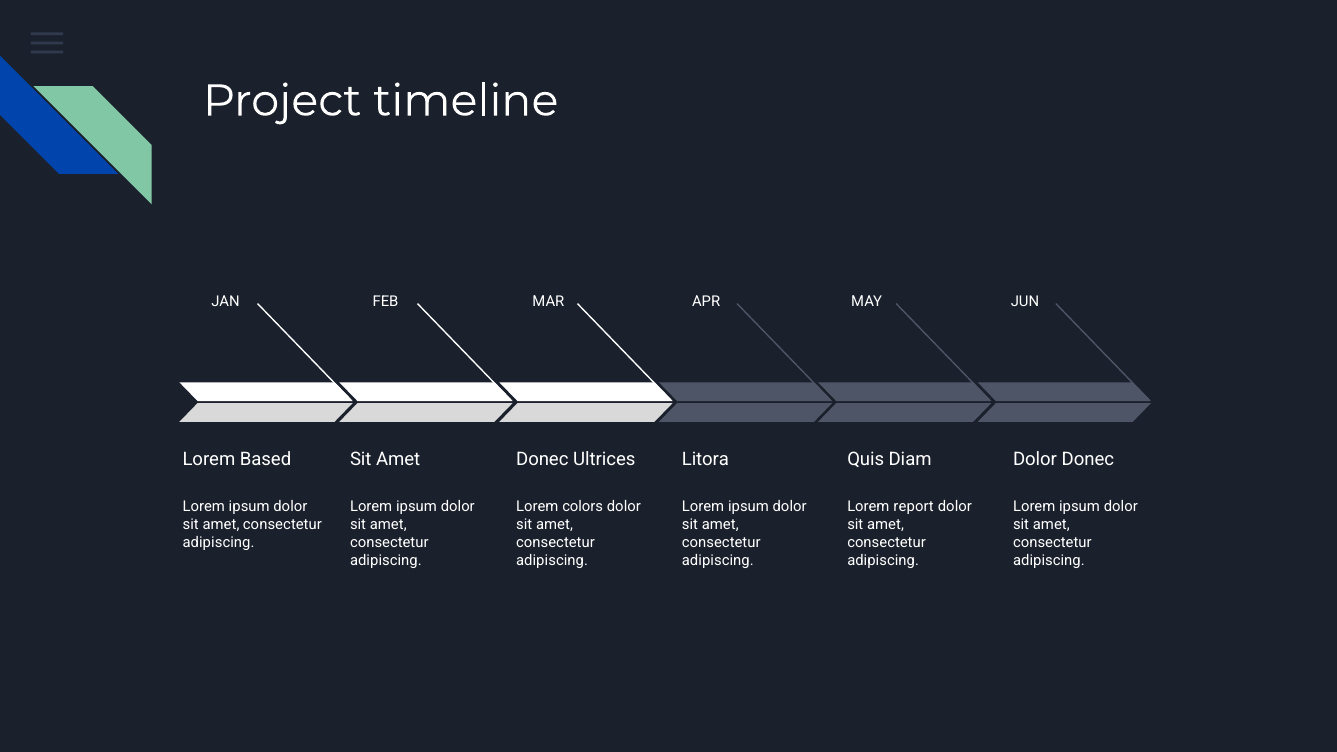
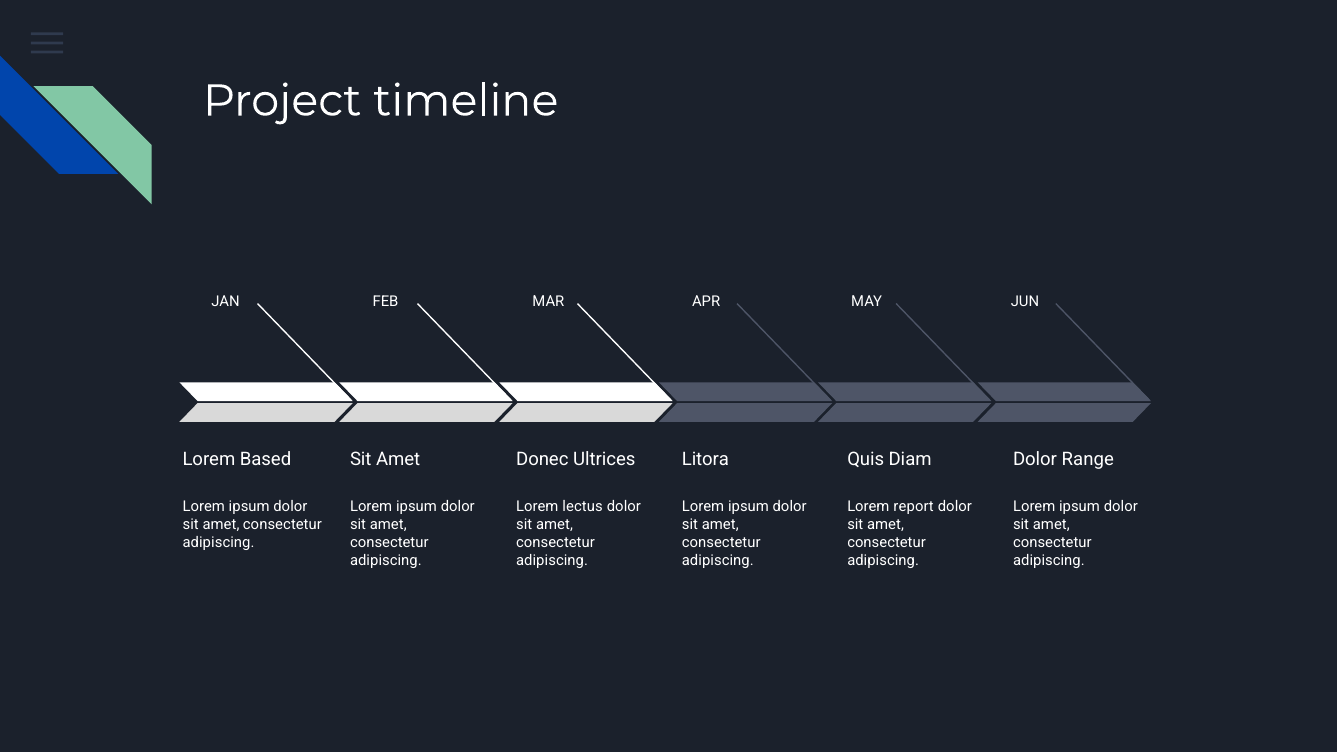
Dolor Donec: Donec -> Range
colors: colors -> lectus
